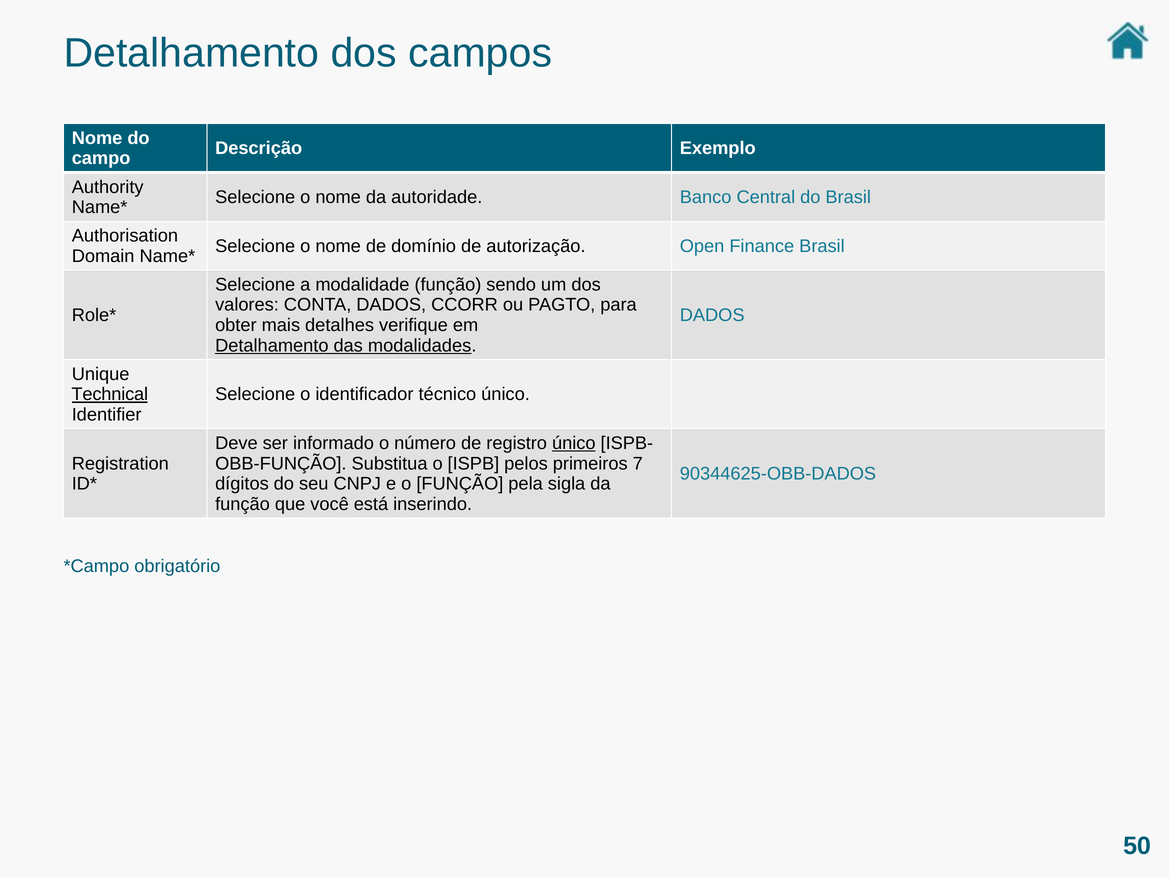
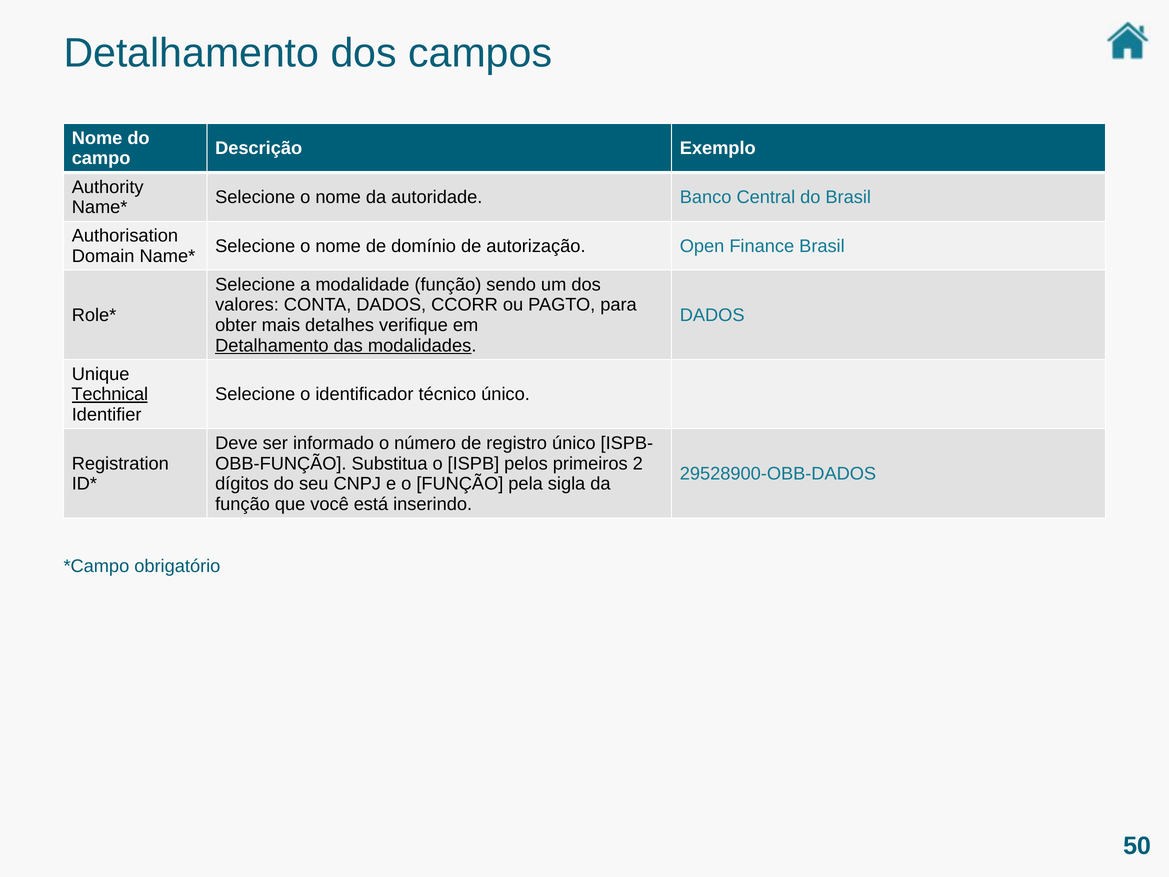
único at (574, 443) underline: present -> none
7: 7 -> 2
90344625-OBB-DADOS: 90344625-OBB-DADOS -> 29528900-OBB-DADOS
